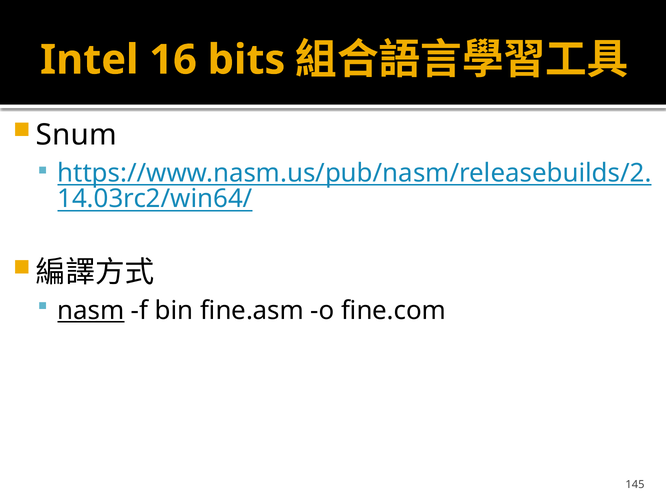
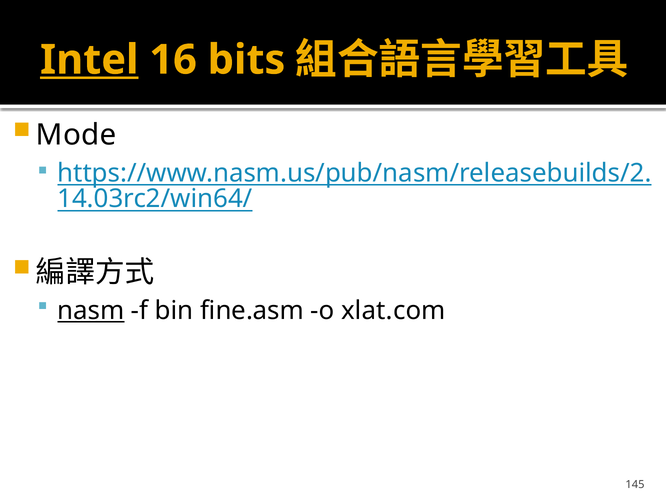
Intel underline: none -> present
Snum: Snum -> Mode
fine.com: fine.com -> xlat.com
